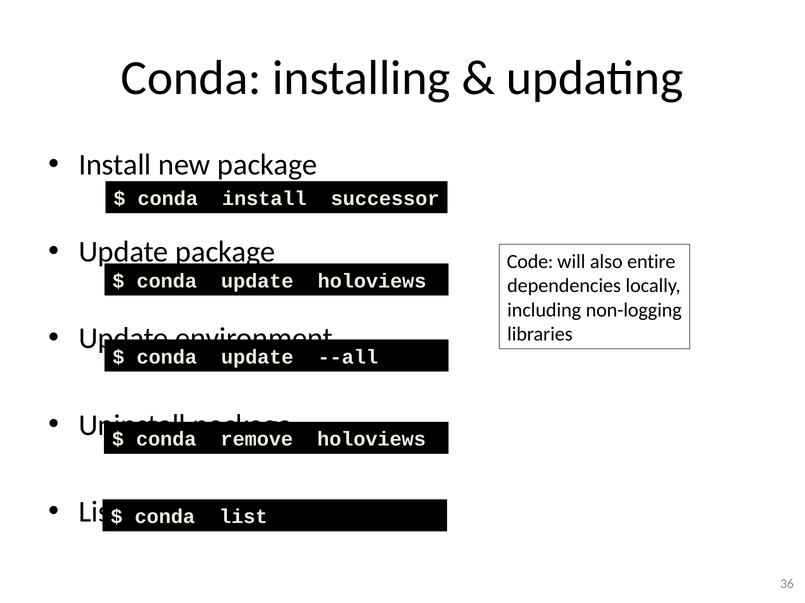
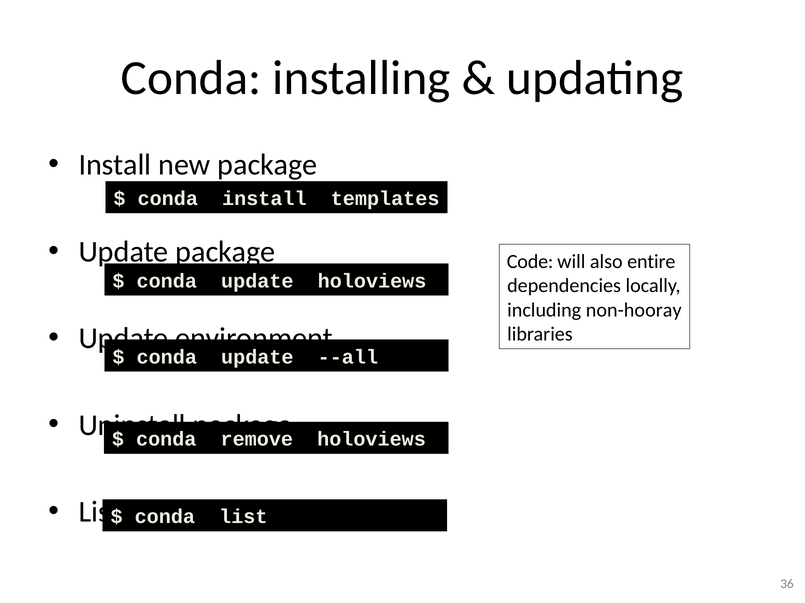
successor: successor -> templates
non-logging: non-logging -> non-hooray
